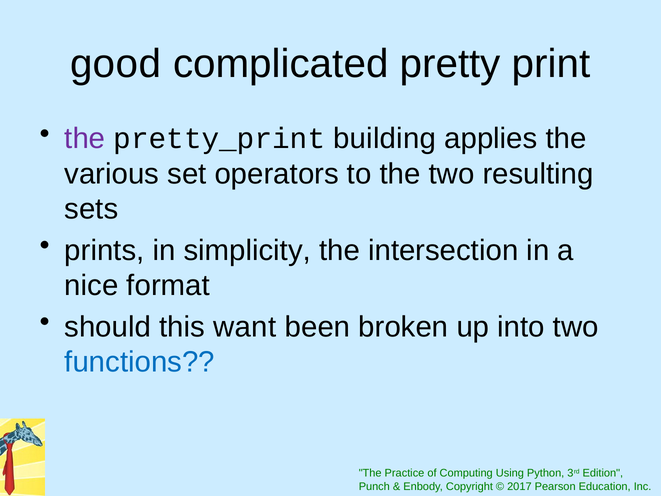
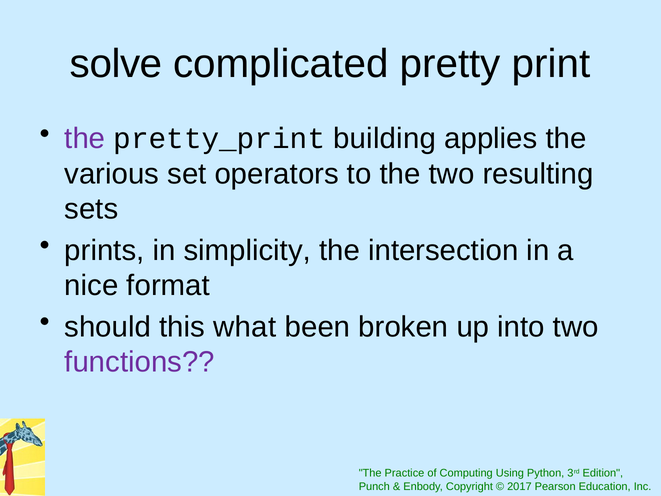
good: good -> solve
want: want -> what
functions colour: blue -> purple
